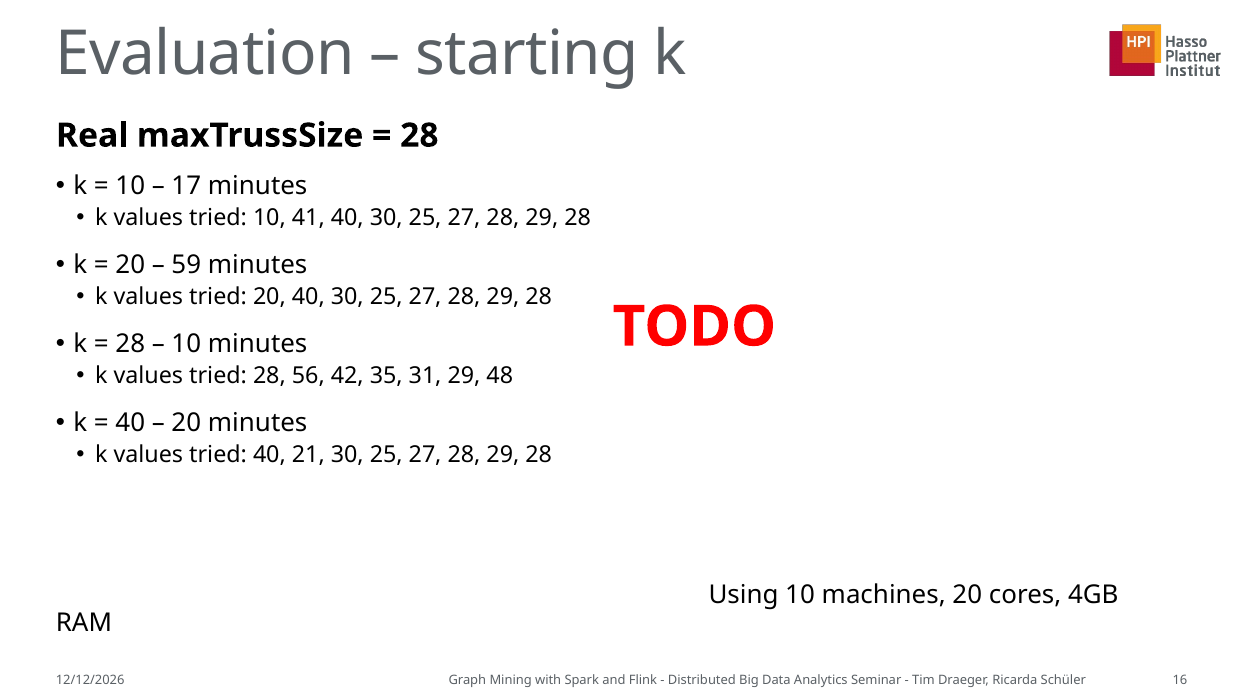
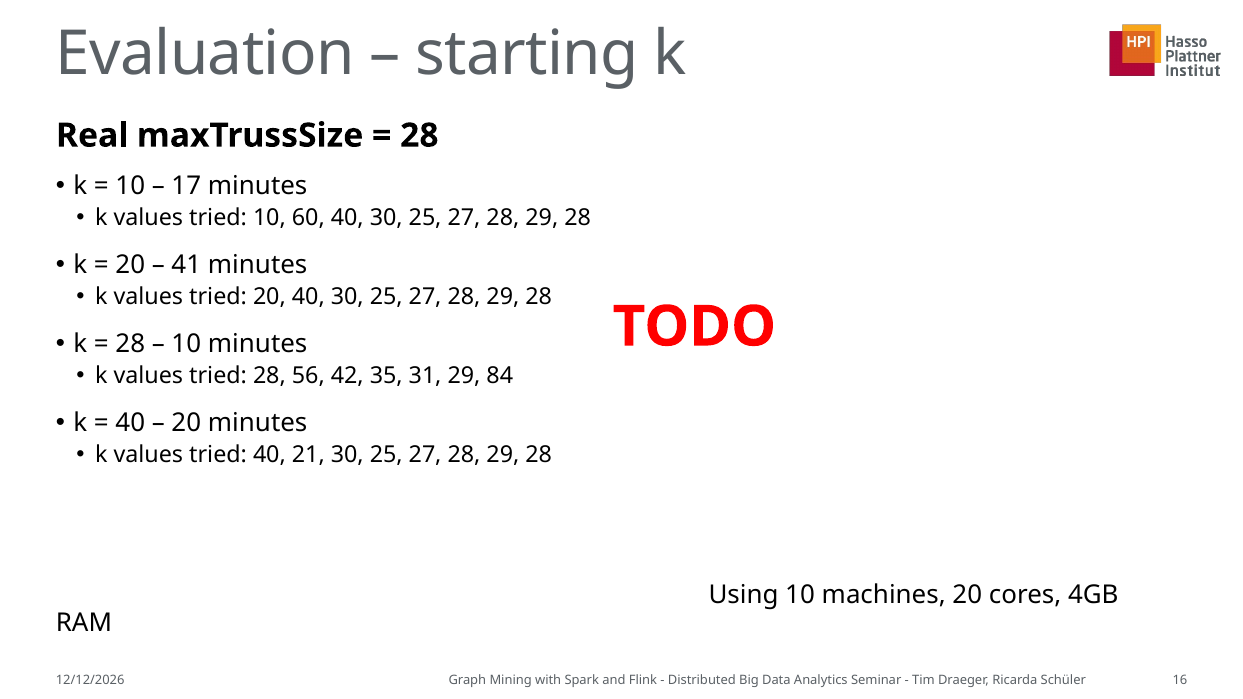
41: 41 -> 60
59: 59 -> 41
48: 48 -> 84
